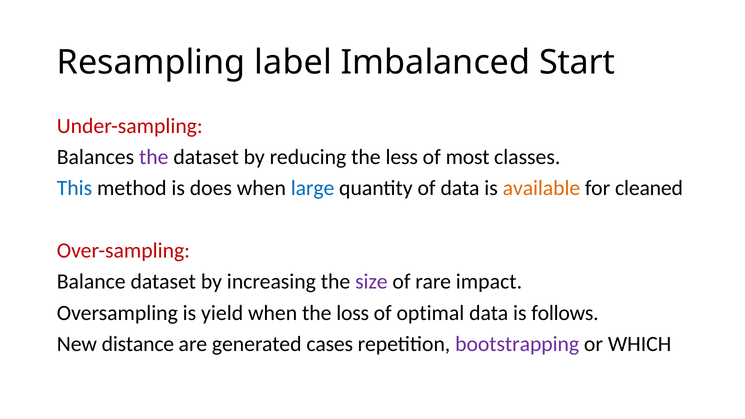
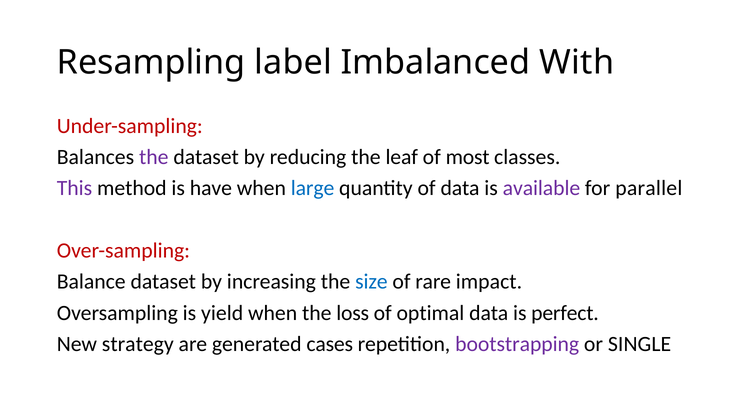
Start: Start -> With
less: less -> leaf
This colour: blue -> purple
does: does -> have
available colour: orange -> purple
cleaned: cleaned -> parallel
size colour: purple -> blue
follows: follows -> perfect
distance: distance -> strategy
WHICH: WHICH -> SINGLE
